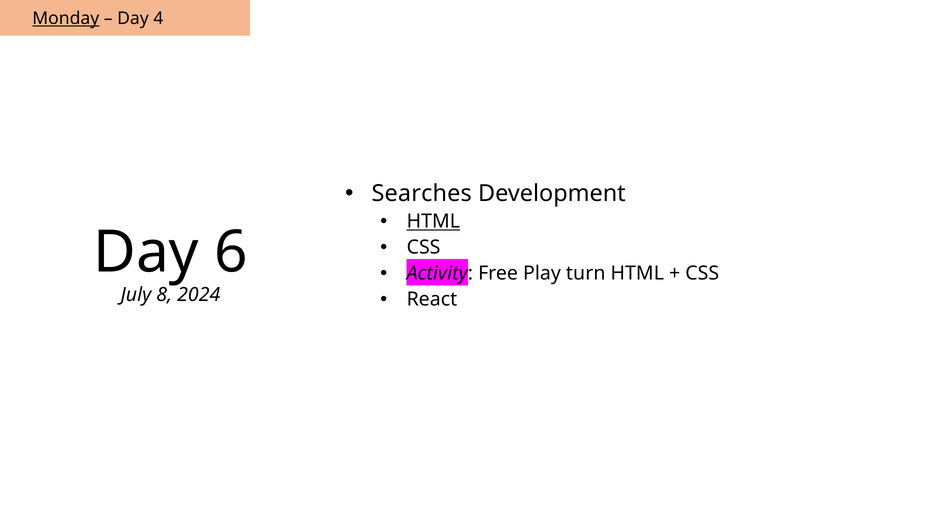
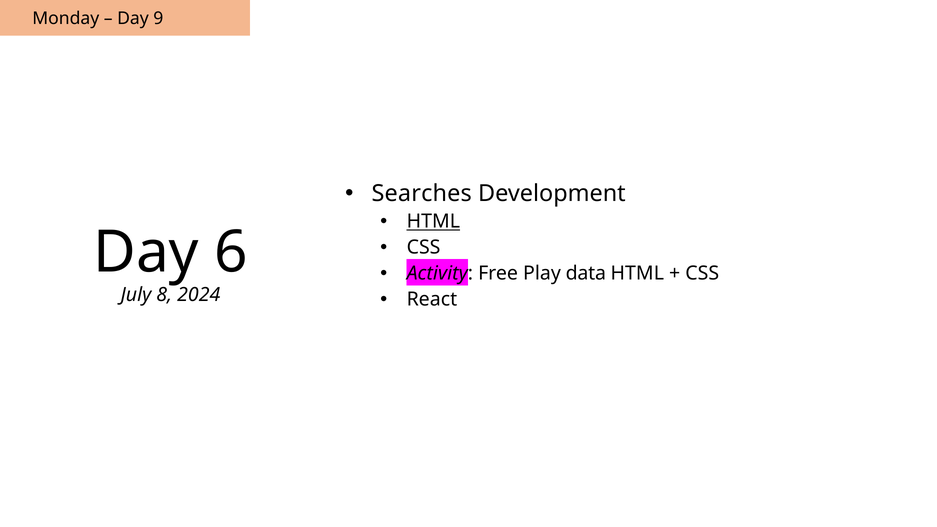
Monday underline: present -> none
4: 4 -> 9
turn: turn -> data
